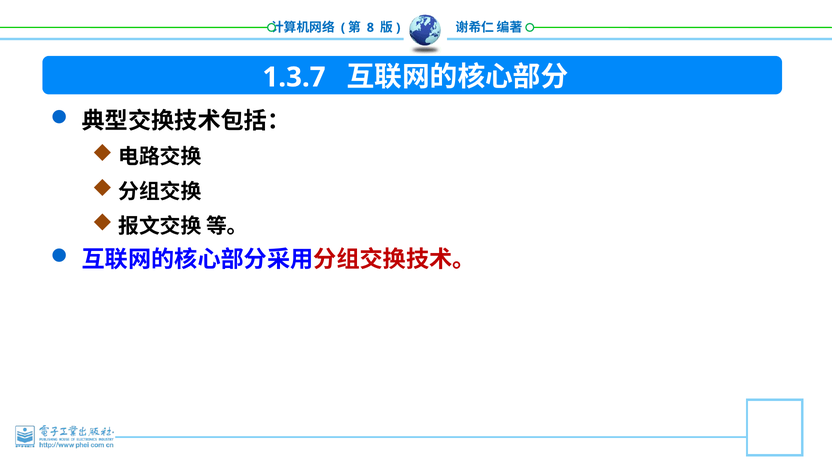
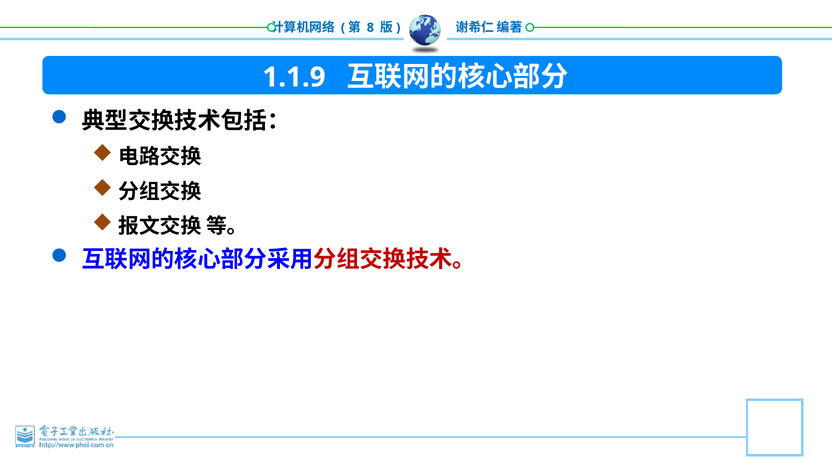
1.3.7: 1.3.7 -> 1.1.9
